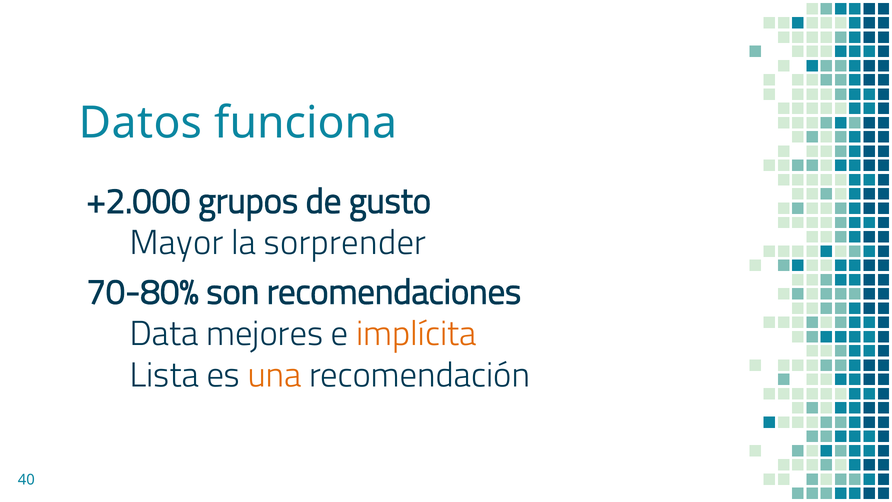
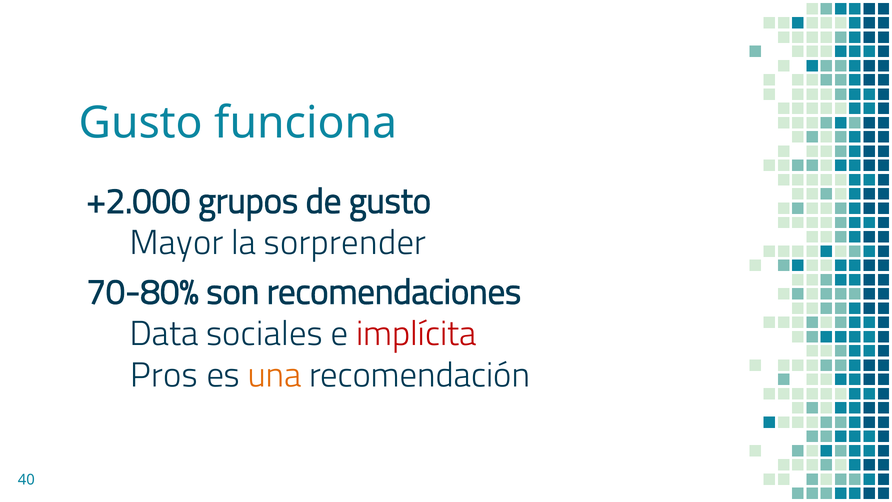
Datos at (141, 123): Datos -> Gusto
mejores: mejores -> sociales
implícita colour: orange -> red
Lista: Lista -> Pros
